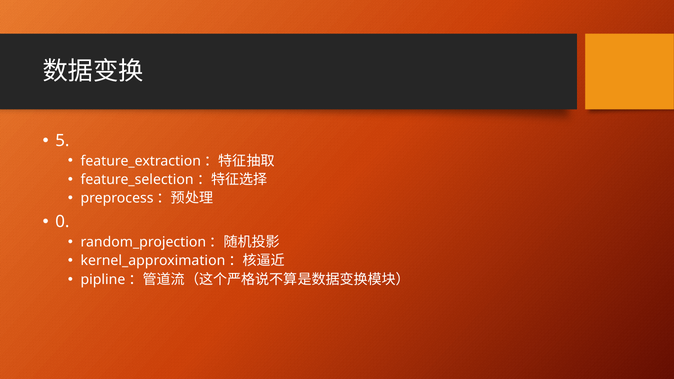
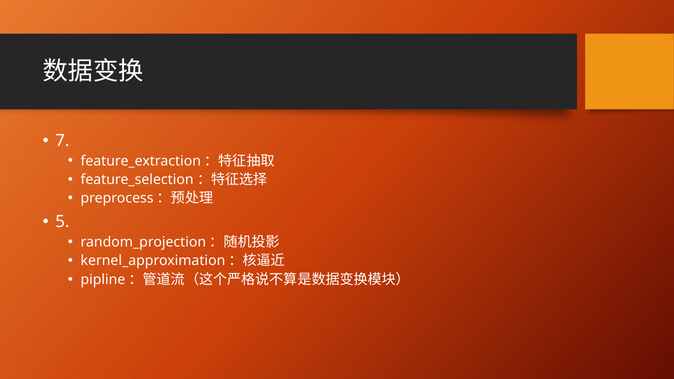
5: 5 -> 7
0: 0 -> 5
